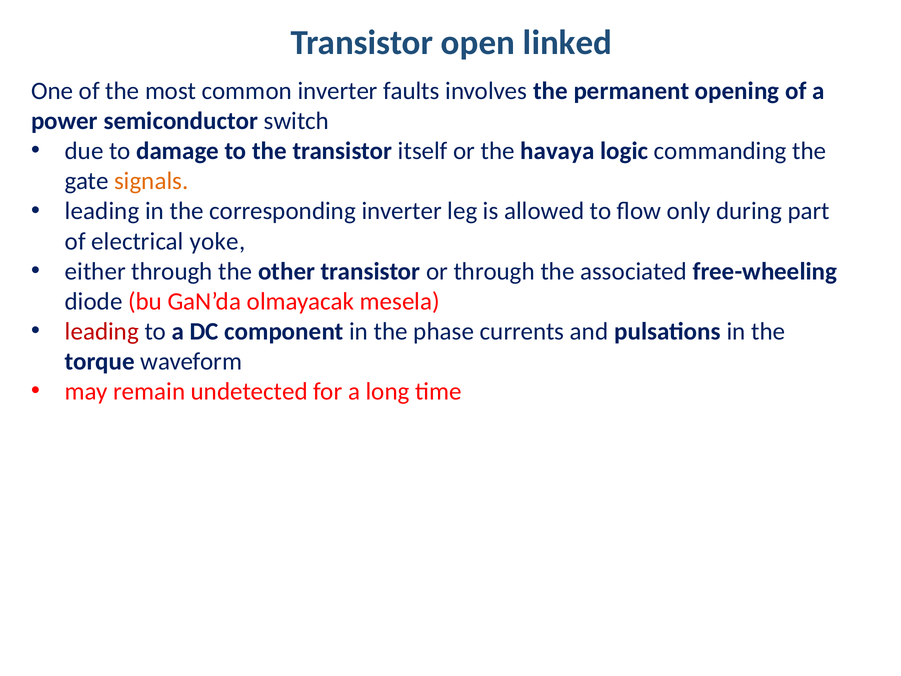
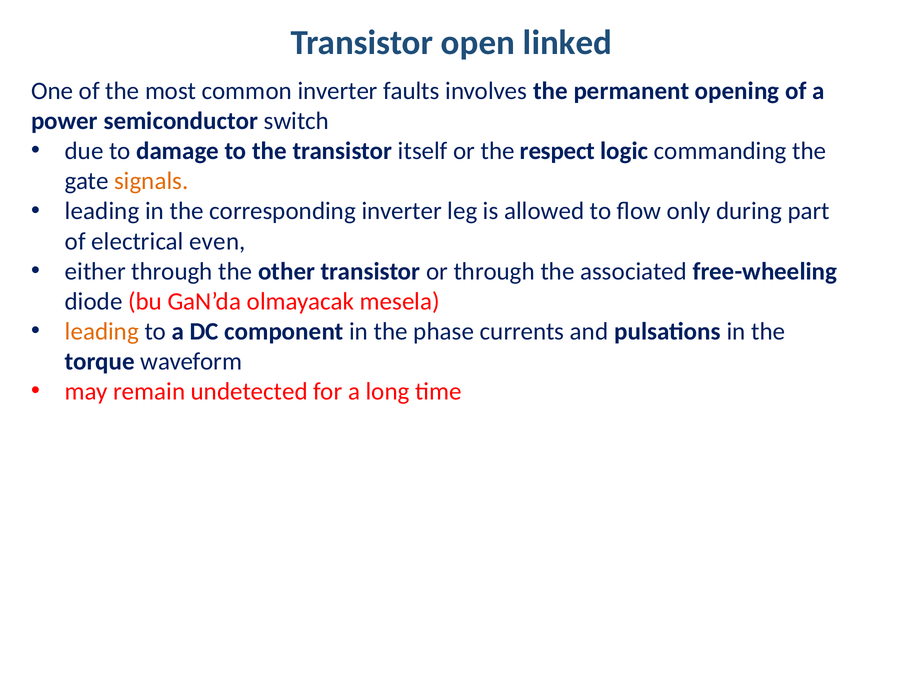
havaya: havaya -> respect
yoke: yoke -> even
leading at (102, 331) colour: red -> orange
